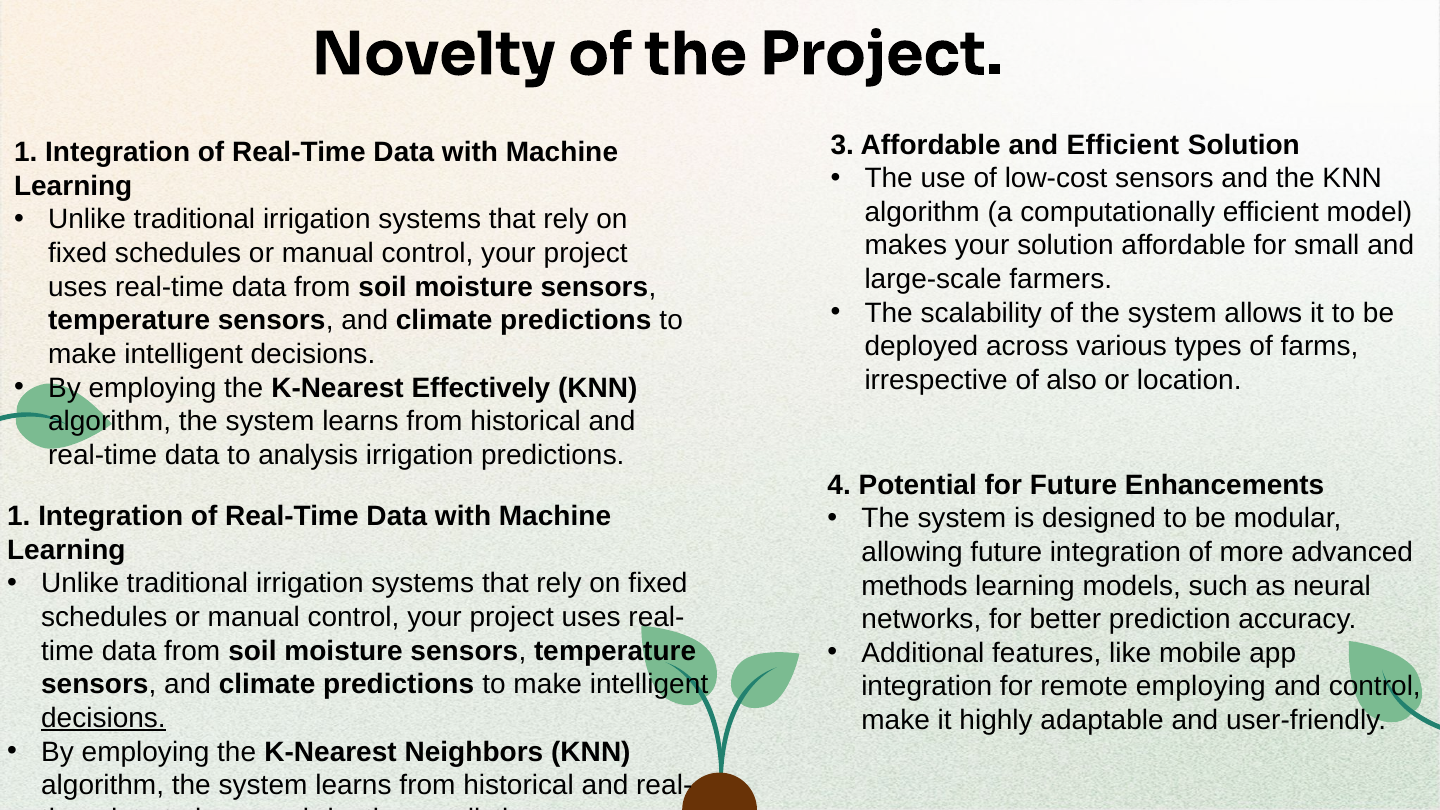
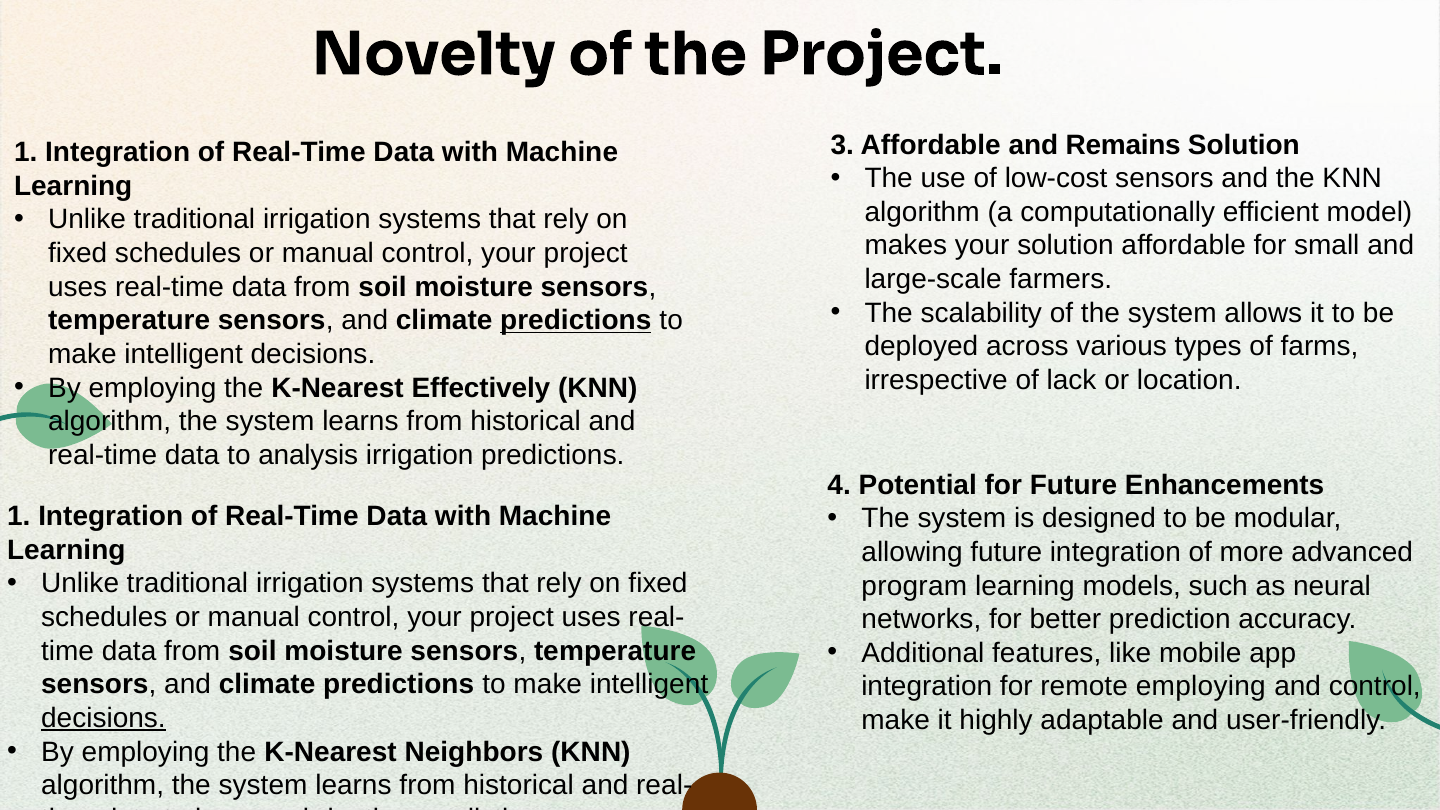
and Efficient: Efficient -> Remains
predictions at (576, 321) underline: none -> present
also: also -> lack
methods: methods -> program
